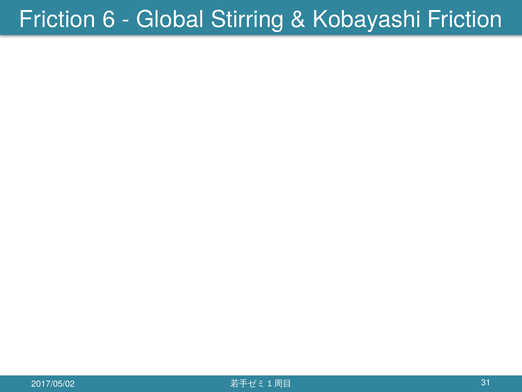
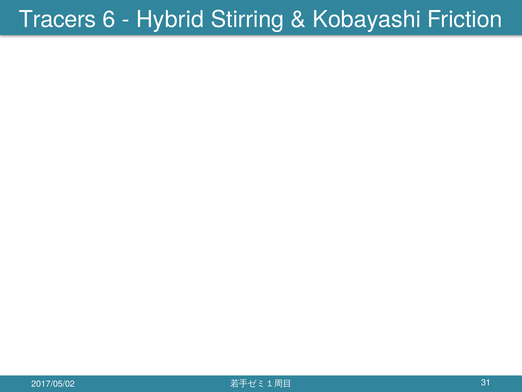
Friction at (57, 19): Friction -> Tracers
Global: Global -> Hybrid
